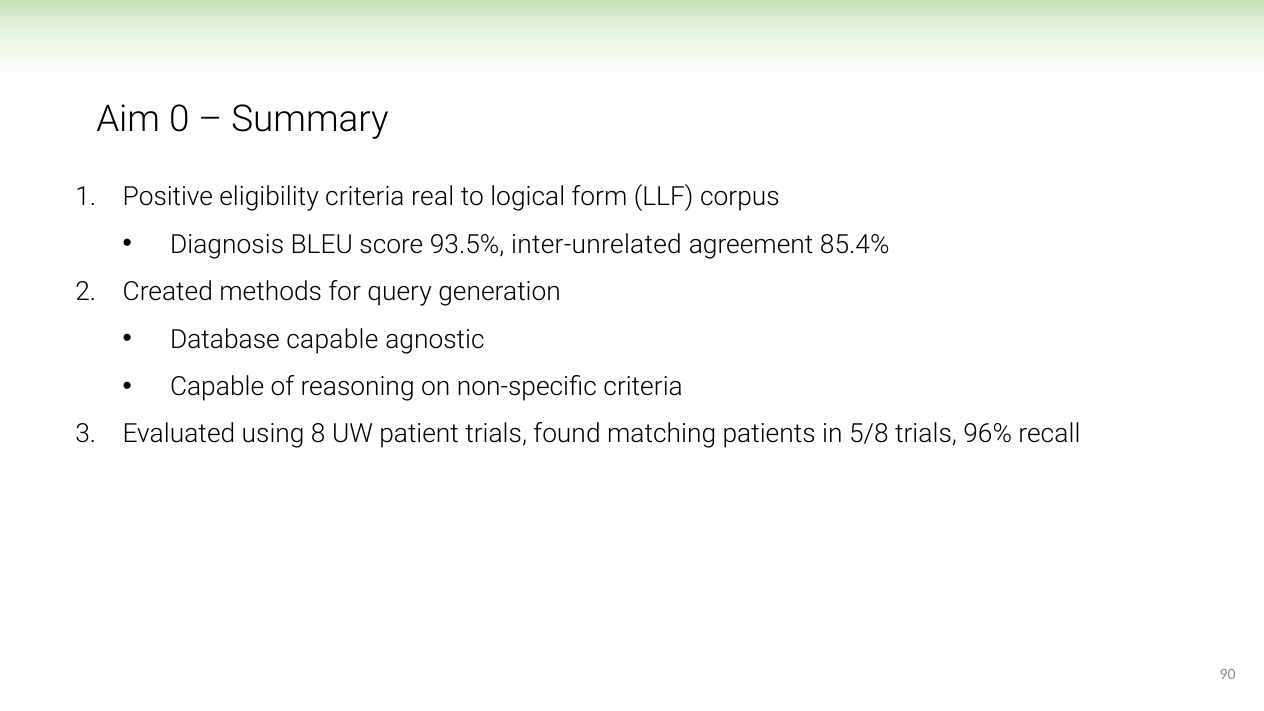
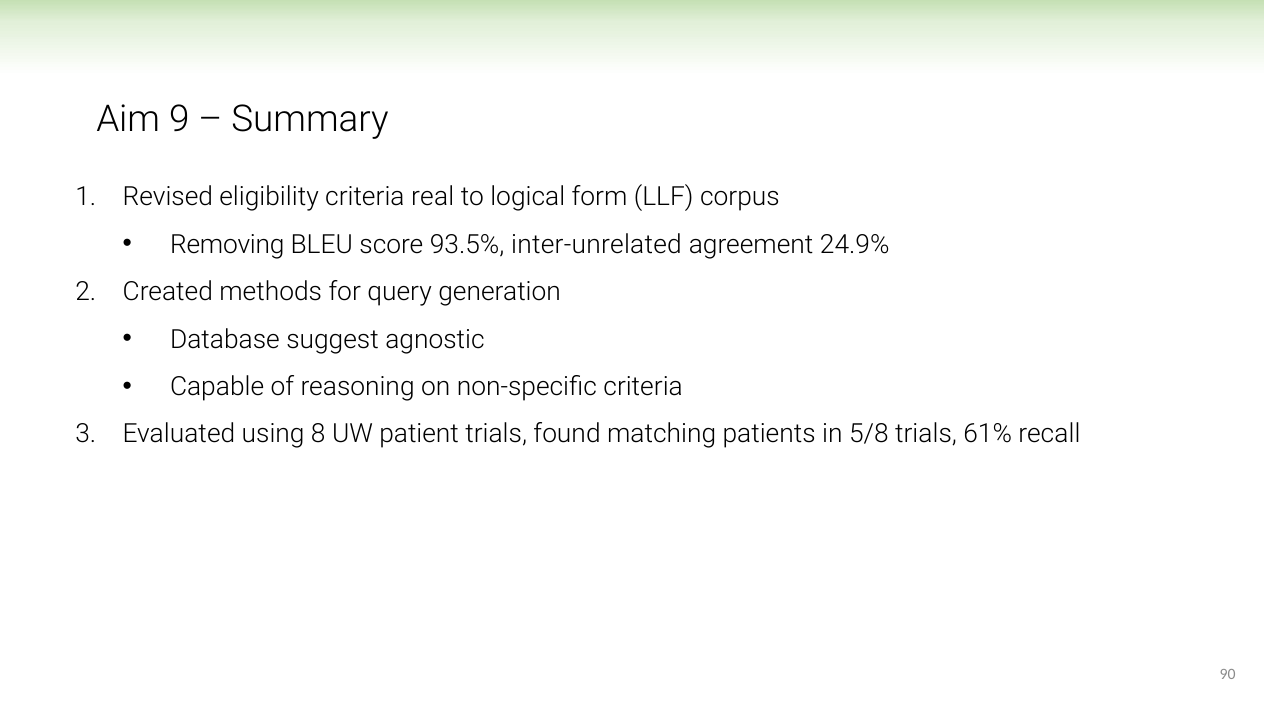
0: 0 -> 9
Positive: Positive -> Revised
Diagnosis: Diagnosis -> Removing
85.4%: 85.4% -> 24.9%
Database capable: capable -> suggest
96%: 96% -> 61%
